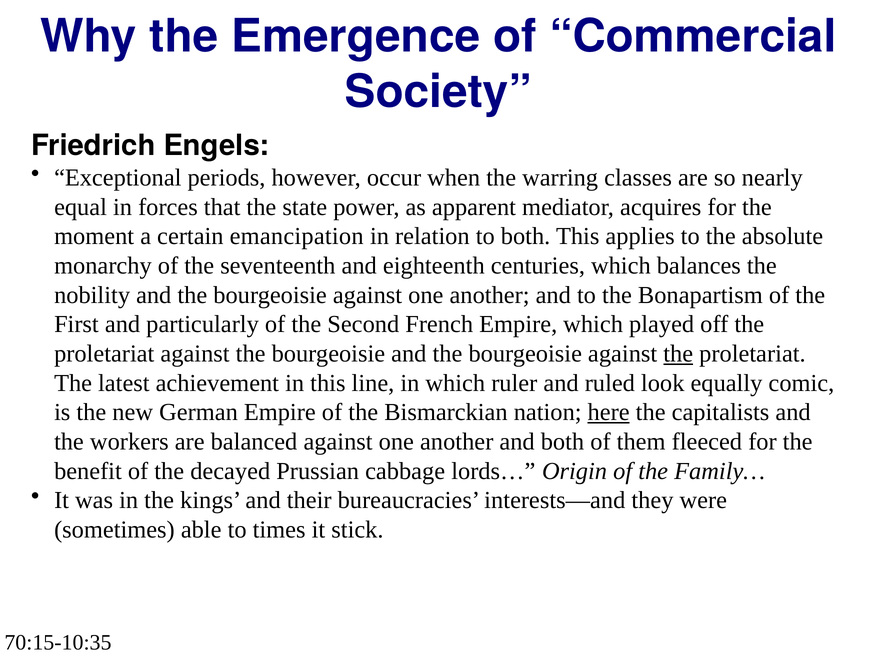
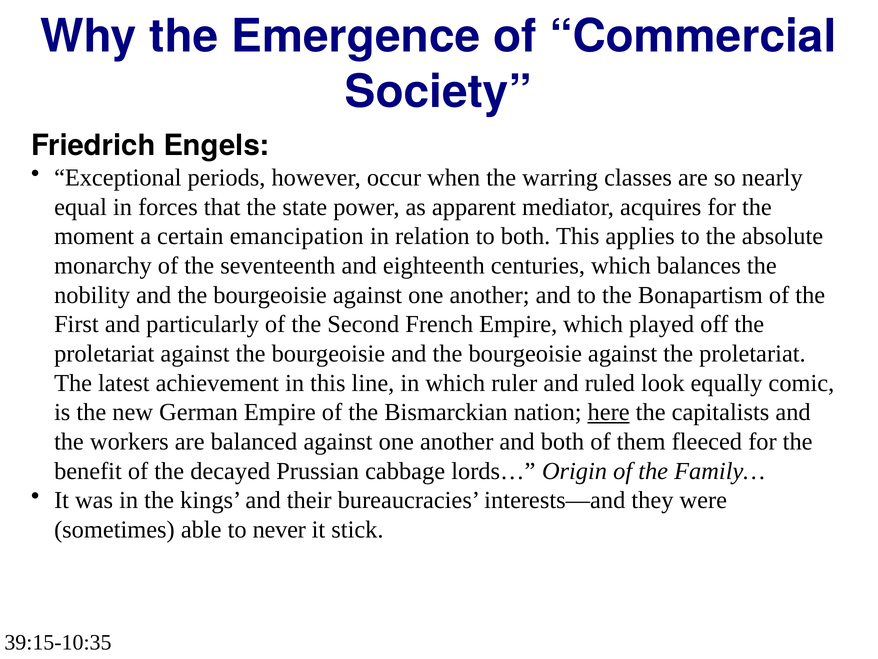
the at (678, 353) underline: present -> none
times: times -> never
70:15-10:35: 70:15-10:35 -> 39:15-10:35
